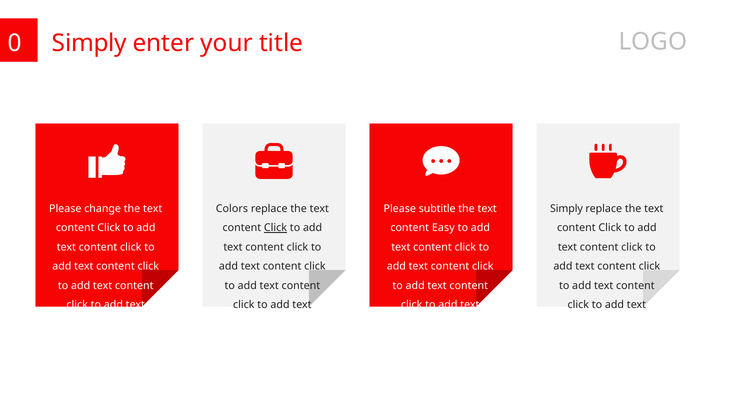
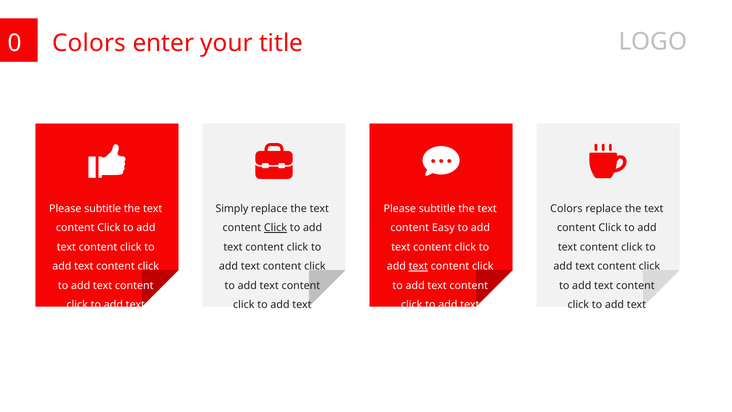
Simply at (89, 43): Simply -> Colors
change at (103, 209): change -> subtitle
Colors: Colors -> Simply
Simply at (566, 209): Simply -> Colors
text at (418, 266) underline: none -> present
